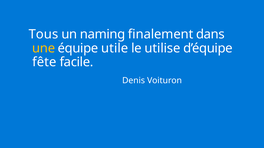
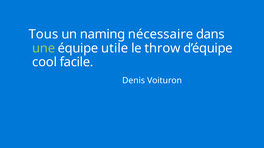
finalement: finalement -> nécessaire
une colour: yellow -> light green
utilise: utilise -> throw
fête: fête -> cool
